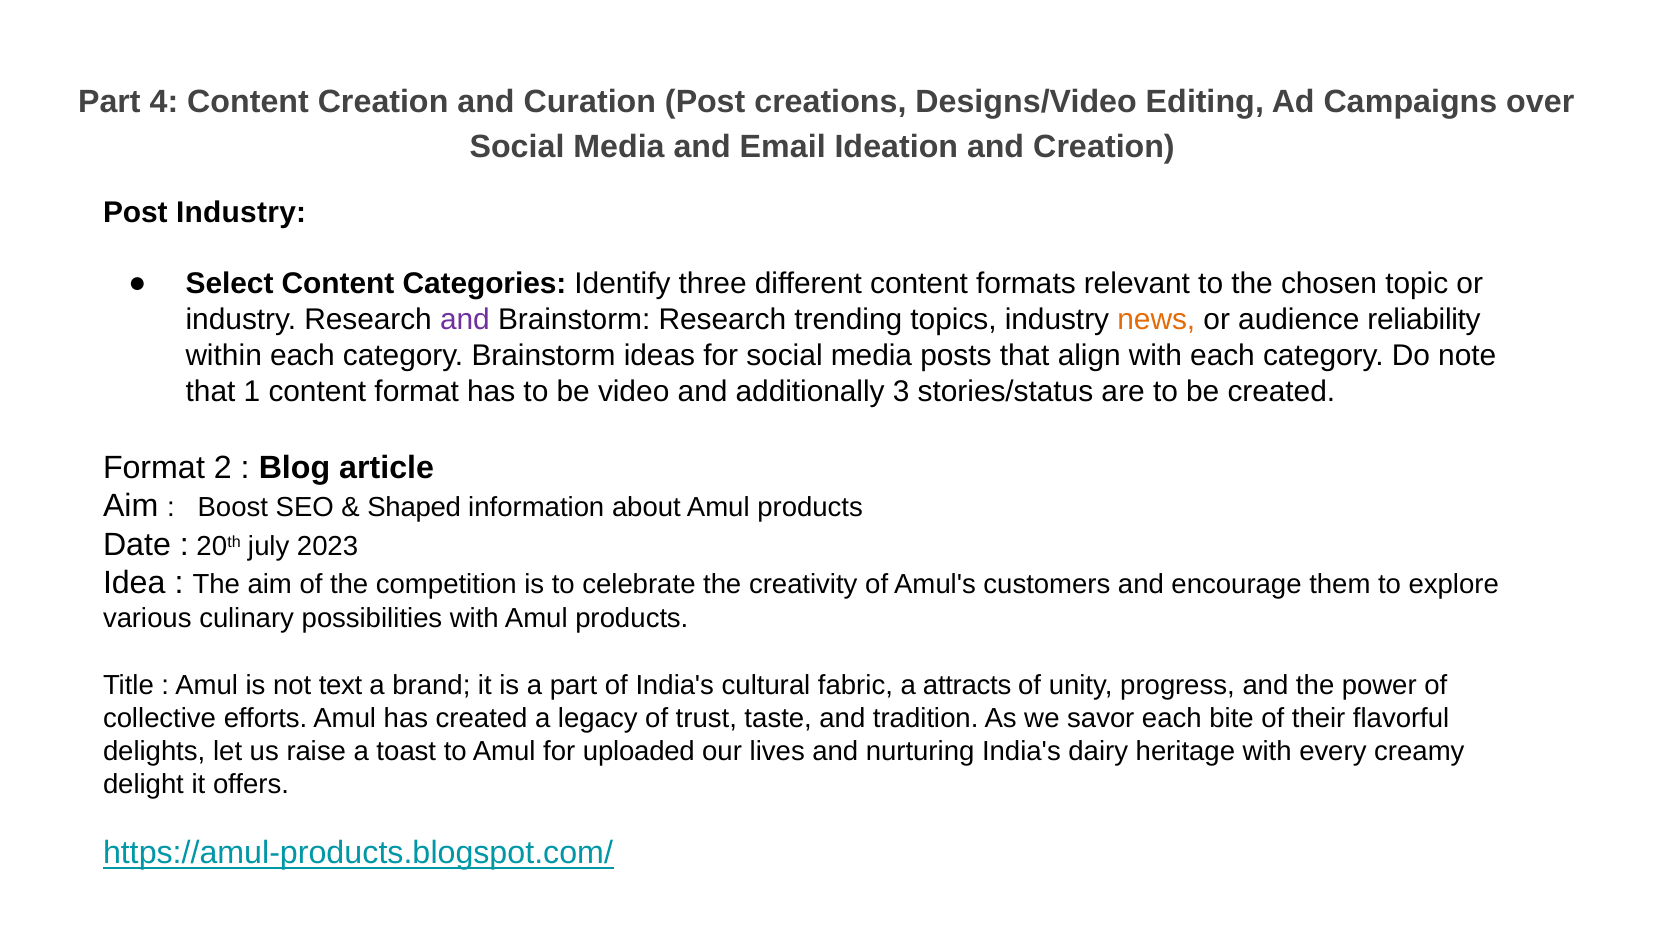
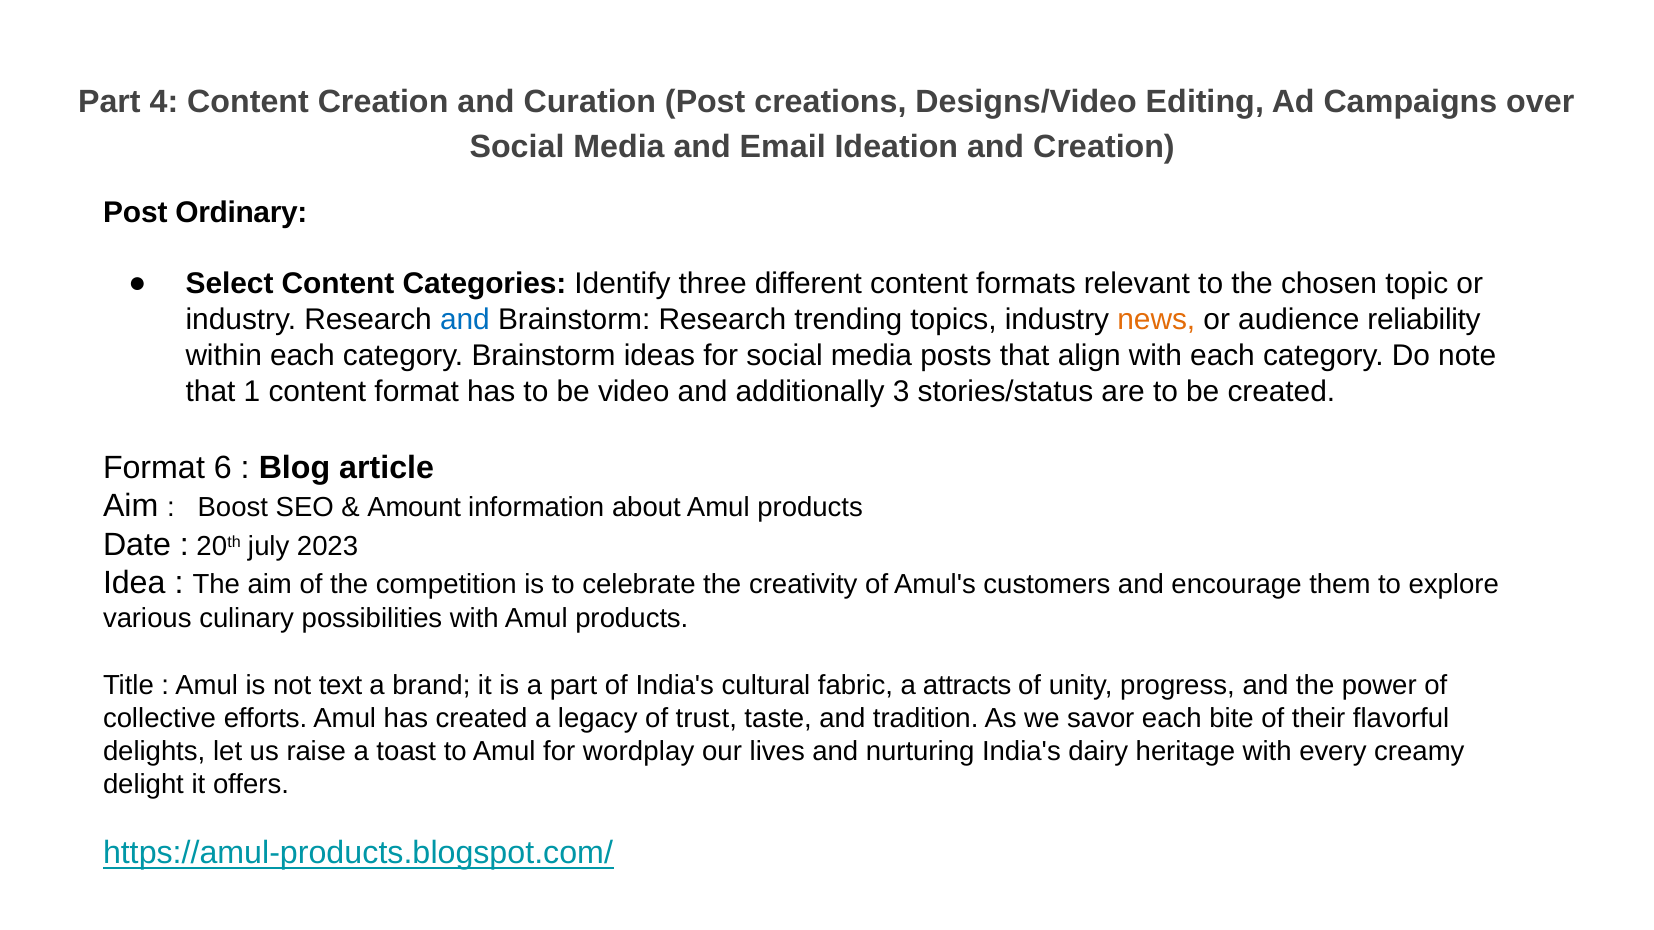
Post Industry: Industry -> Ordinary
and at (465, 320) colour: purple -> blue
2: 2 -> 6
Shaped: Shaped -> Amount
uploaded: uploaded -> wordplay
